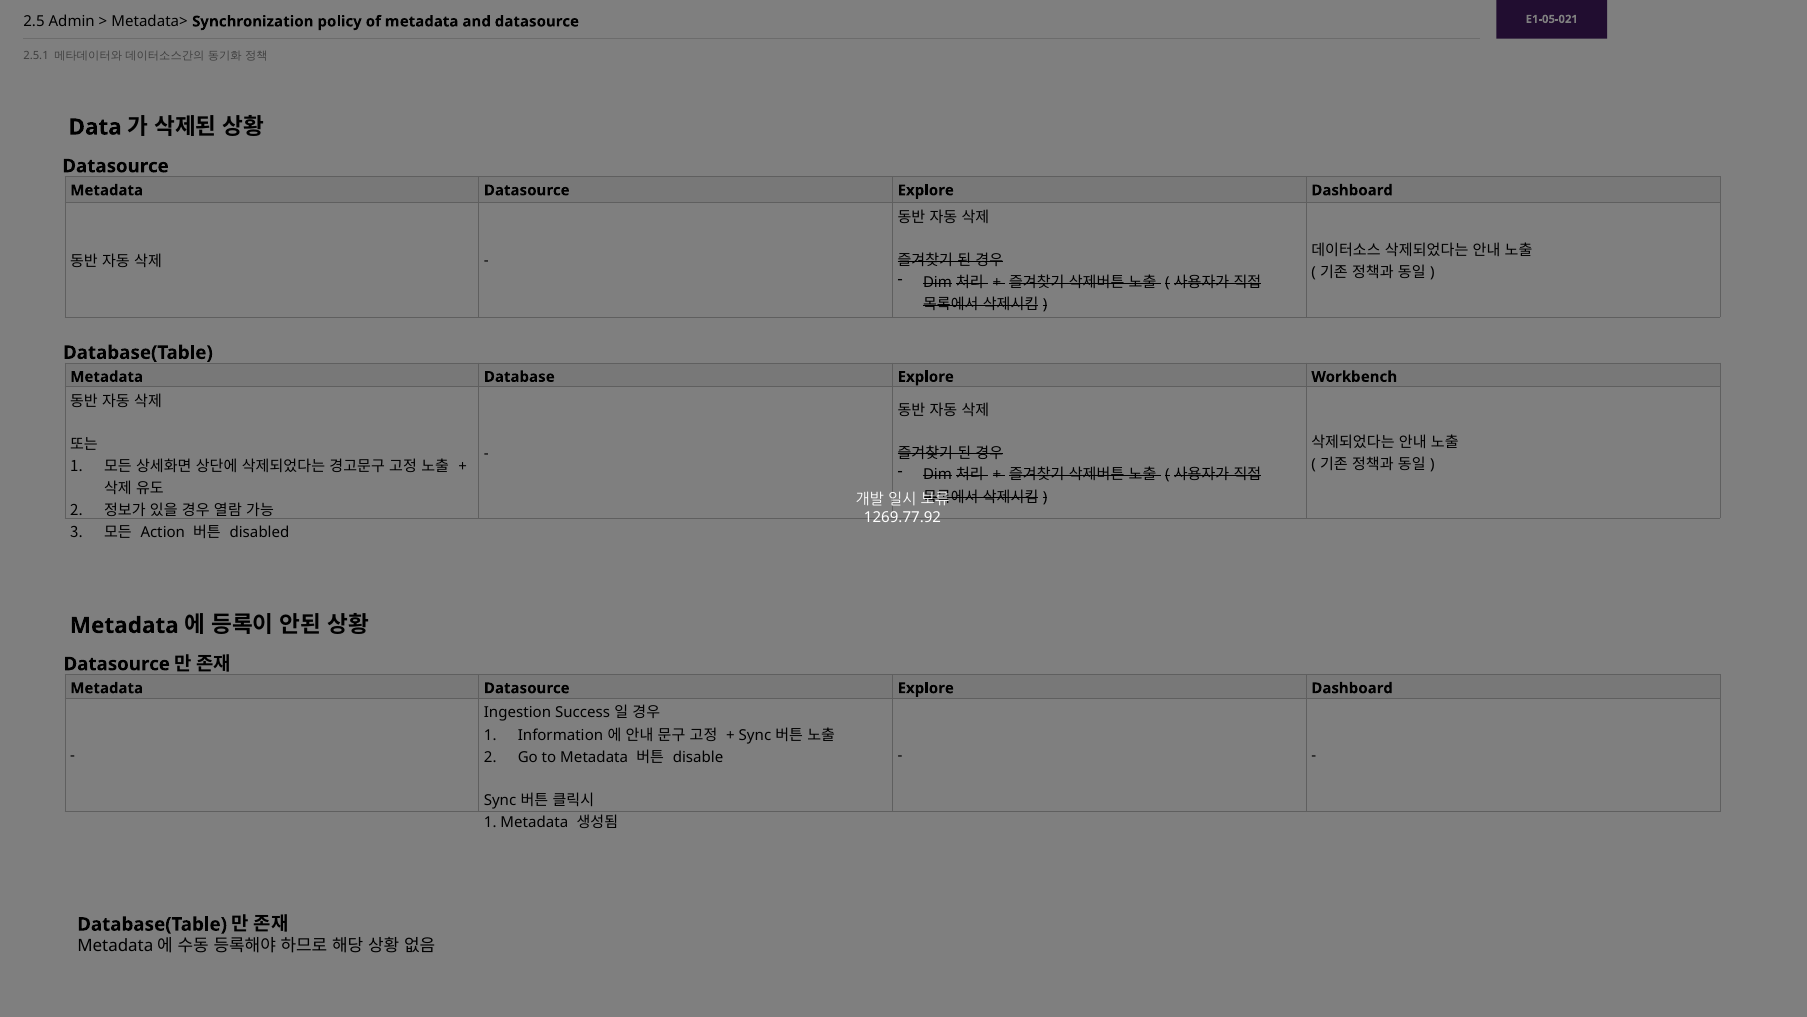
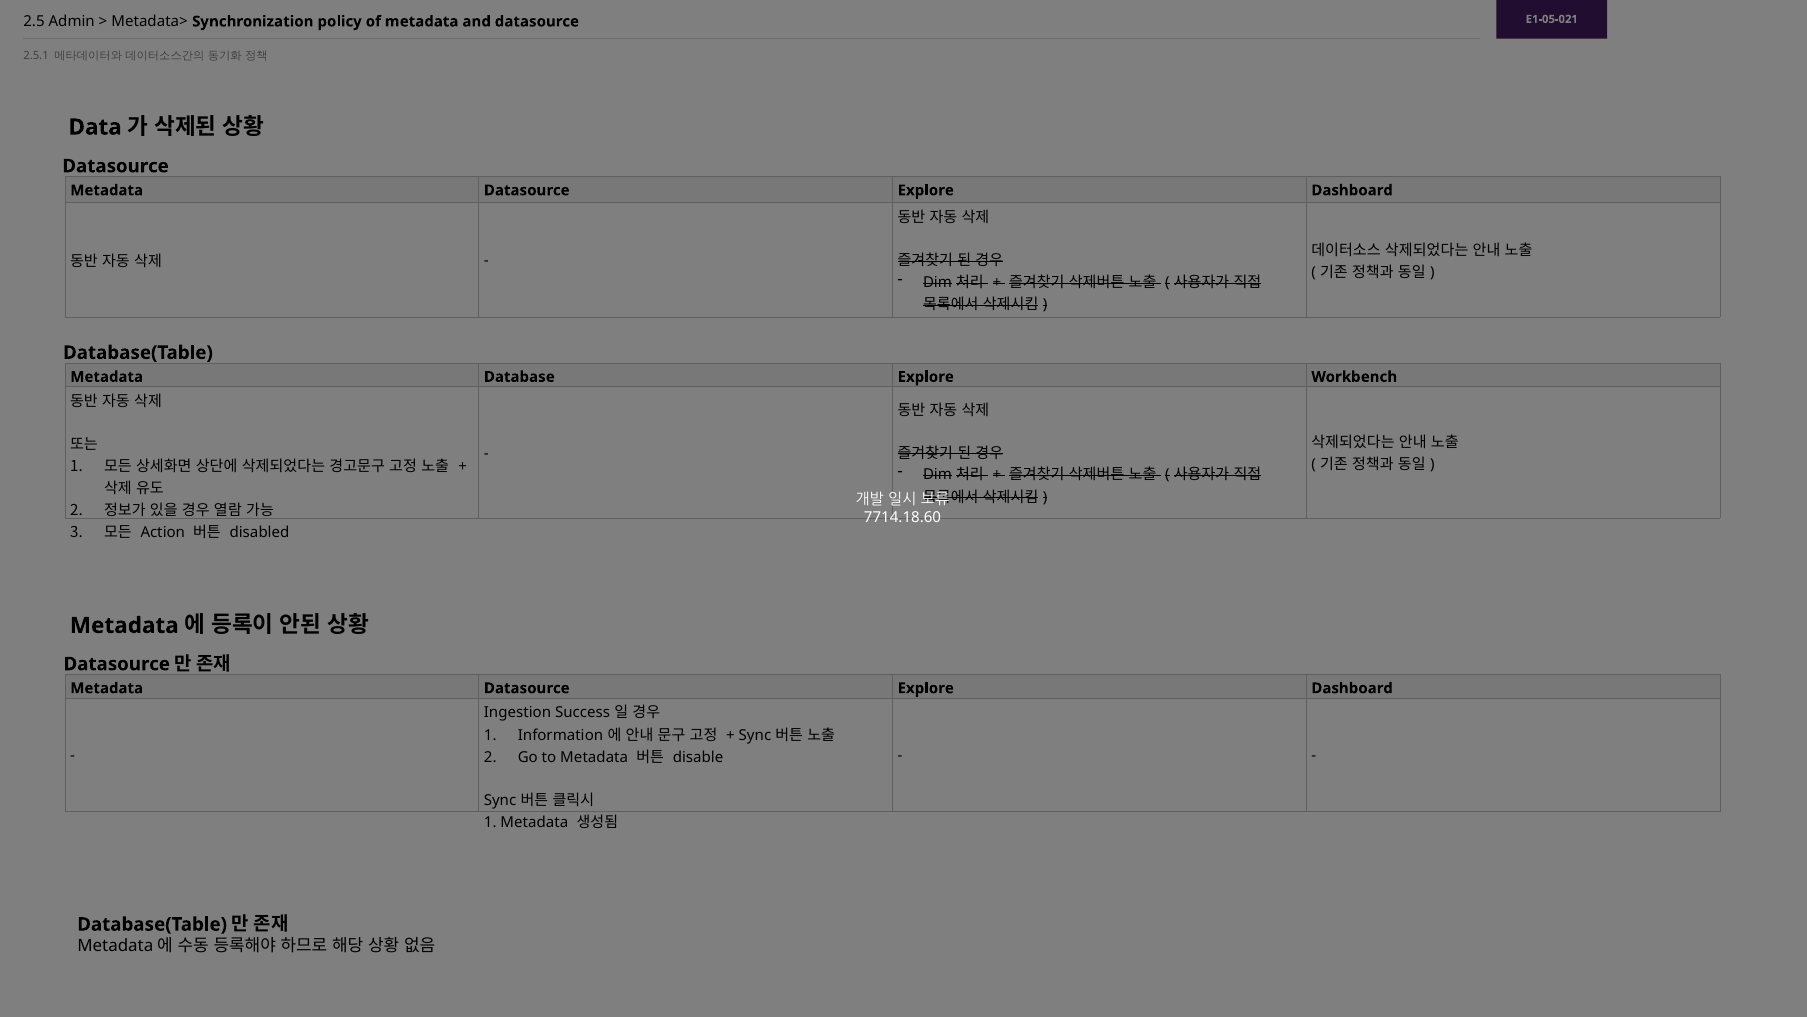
1269.77.92: 1269.77.92 -> 7714.18.60
